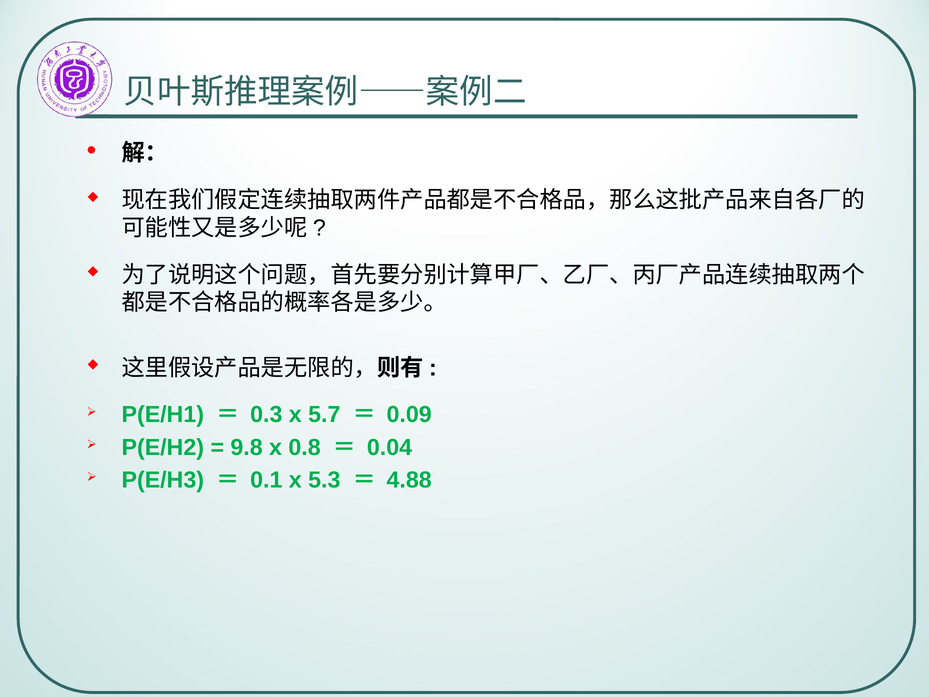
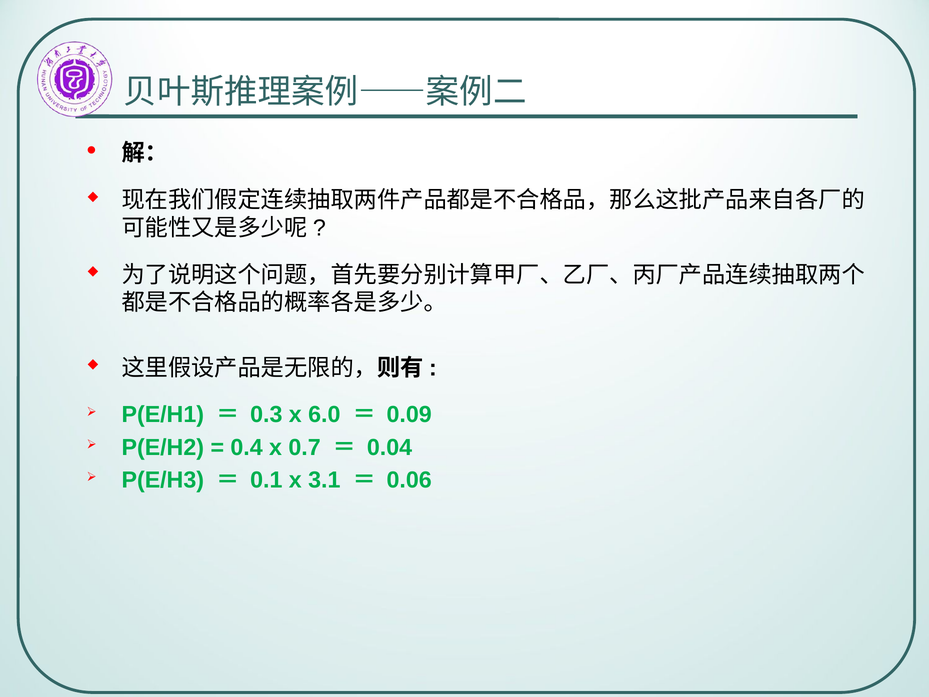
5.7: 5.7 -> 6.0
9.8: 9.8 -> 0.4
0.8: 0.8 -> 0.7
5.3: 5.3 -> 3.1
4.88: 4.88 -> 0.06
